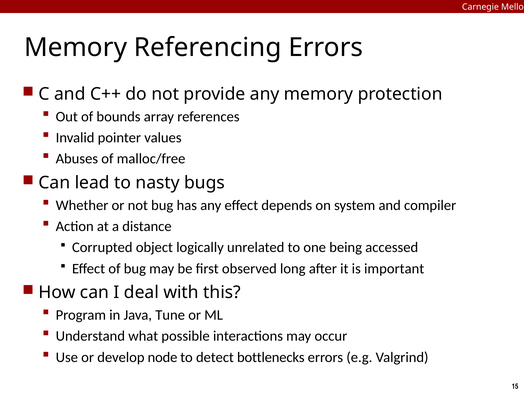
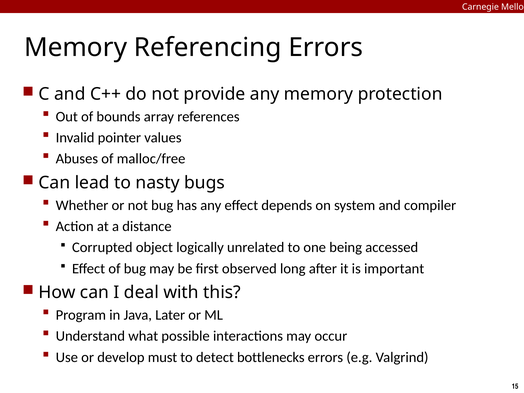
Tune: Tune -> Later
node: node -> must
